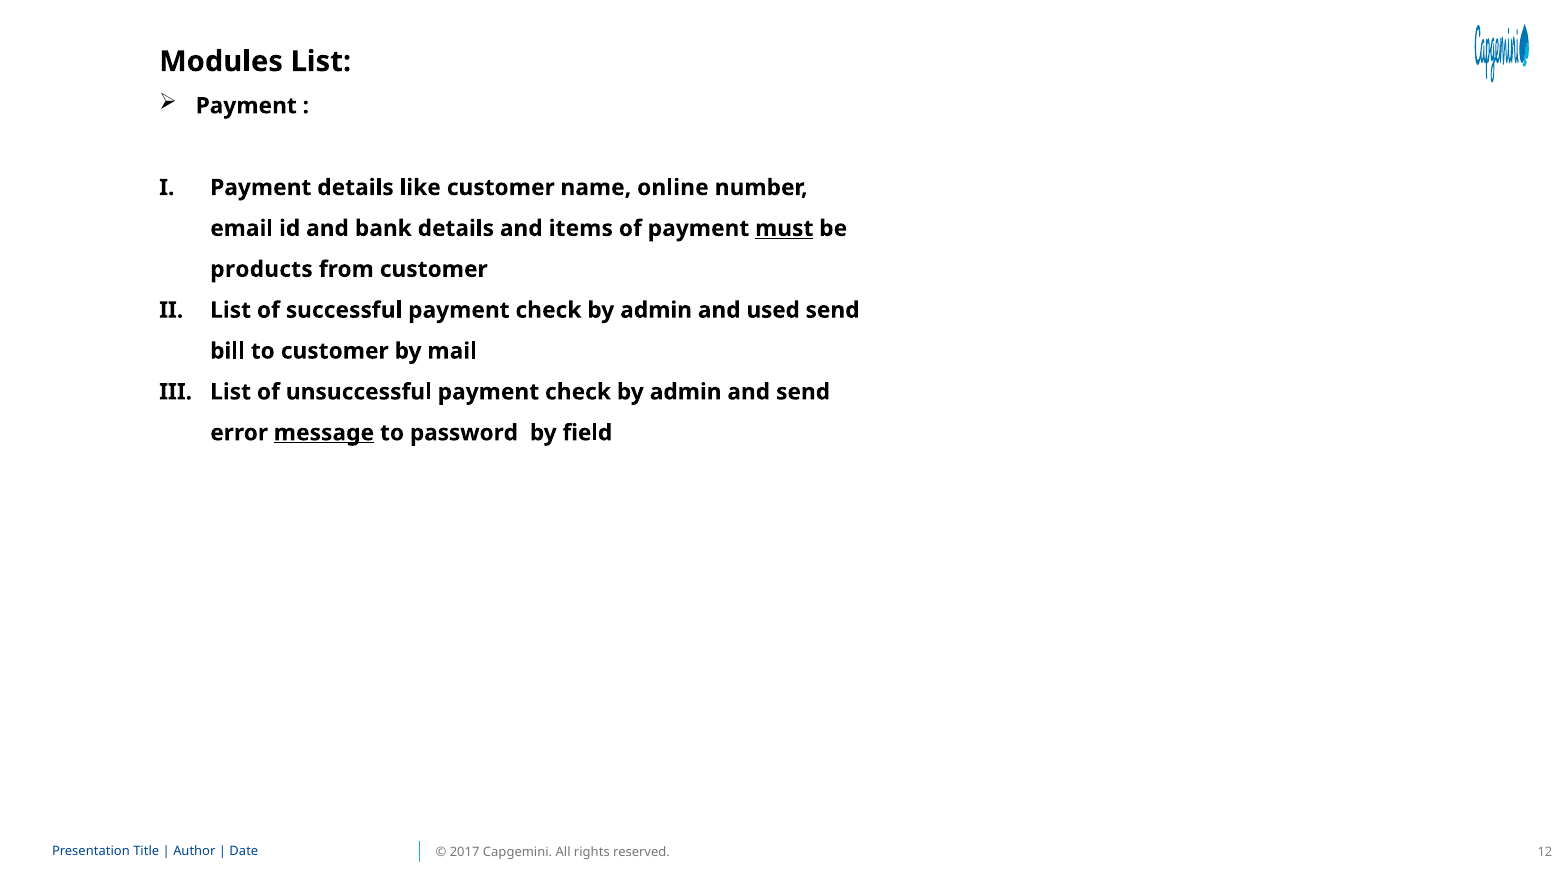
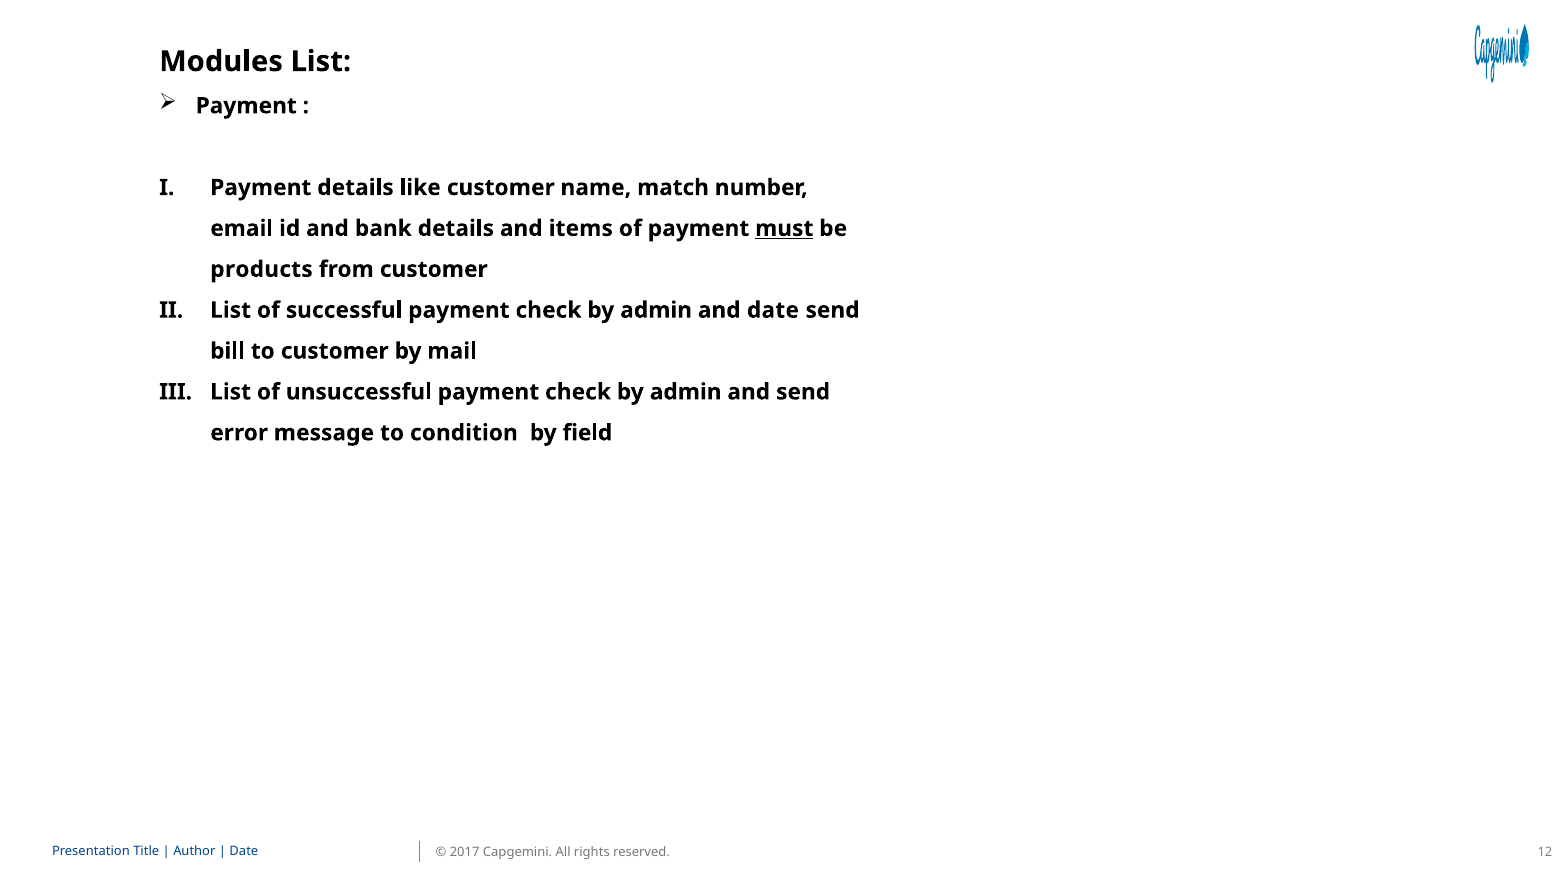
online: online -> match
and used: used -> date
message underline: present -> none
password: password -> condition
